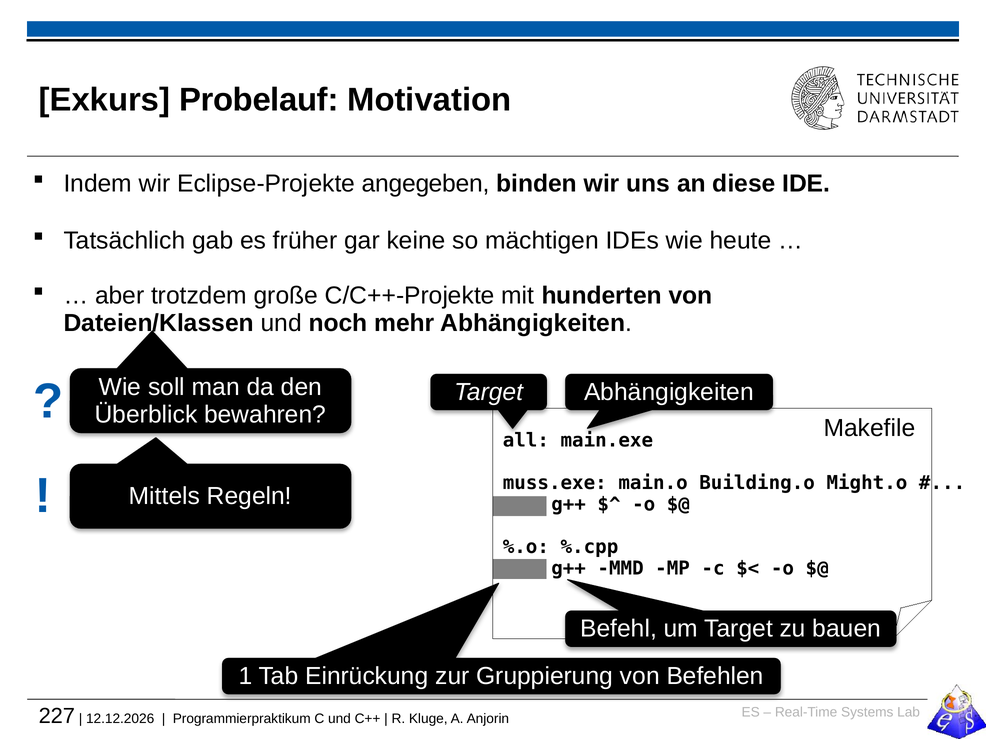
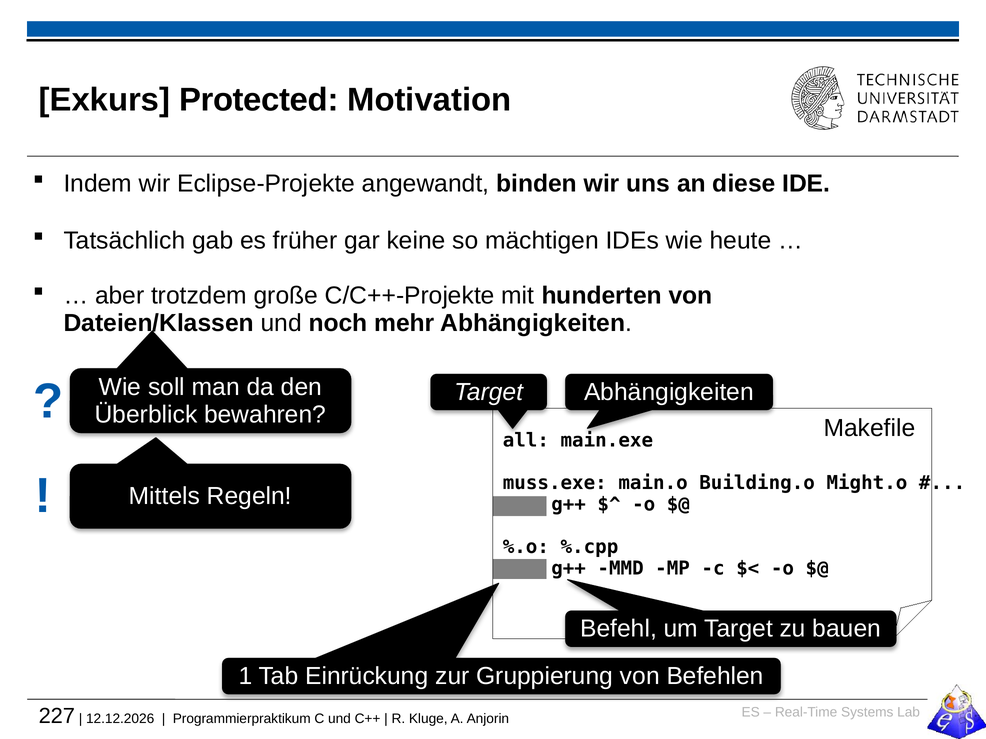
Probelauf: Probelauf -> Protected
angegeben: angegeben -> angewandt
